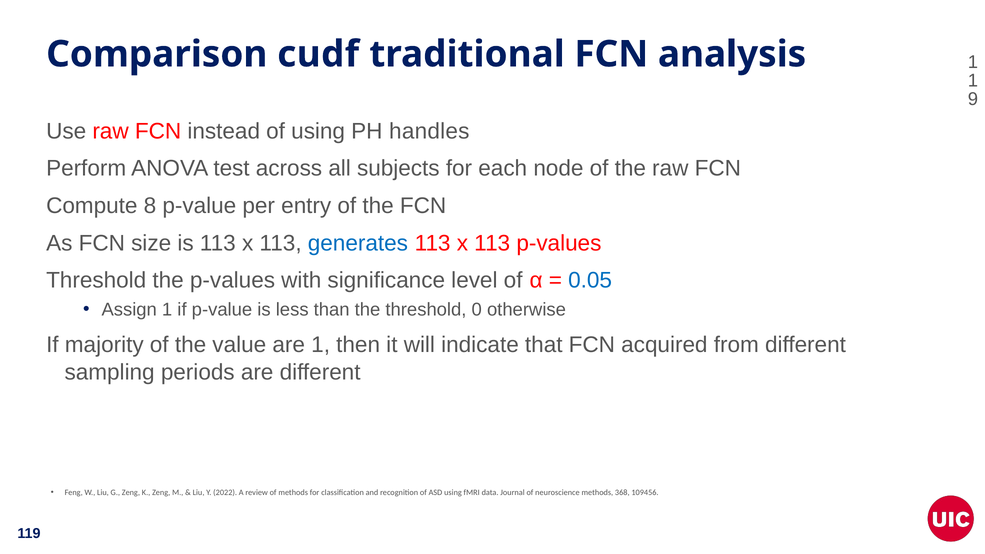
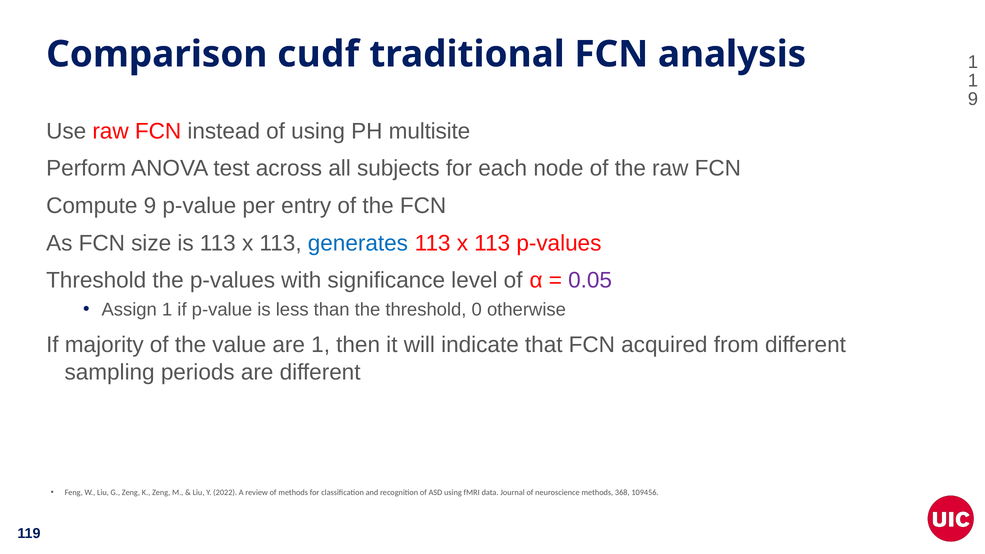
handles: handles -> multisite
Compute 8: 8 -> 9
0.05 colour: blue -> purple
